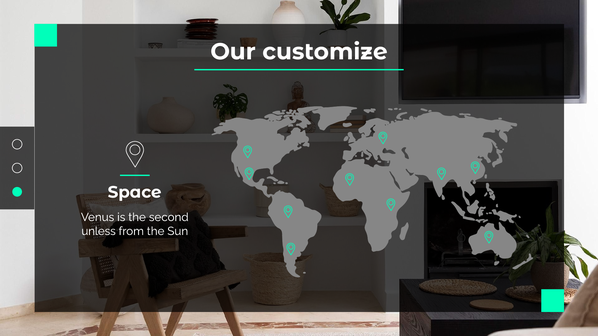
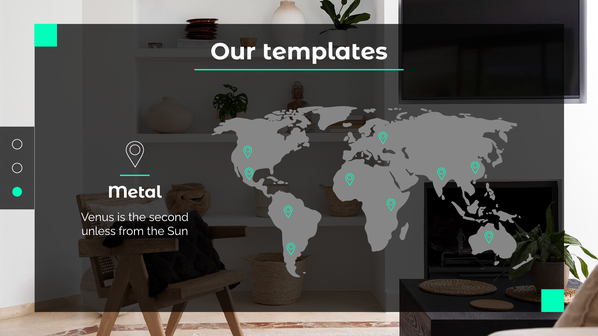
customize: customize -> templates
Space: Space -> Metal
